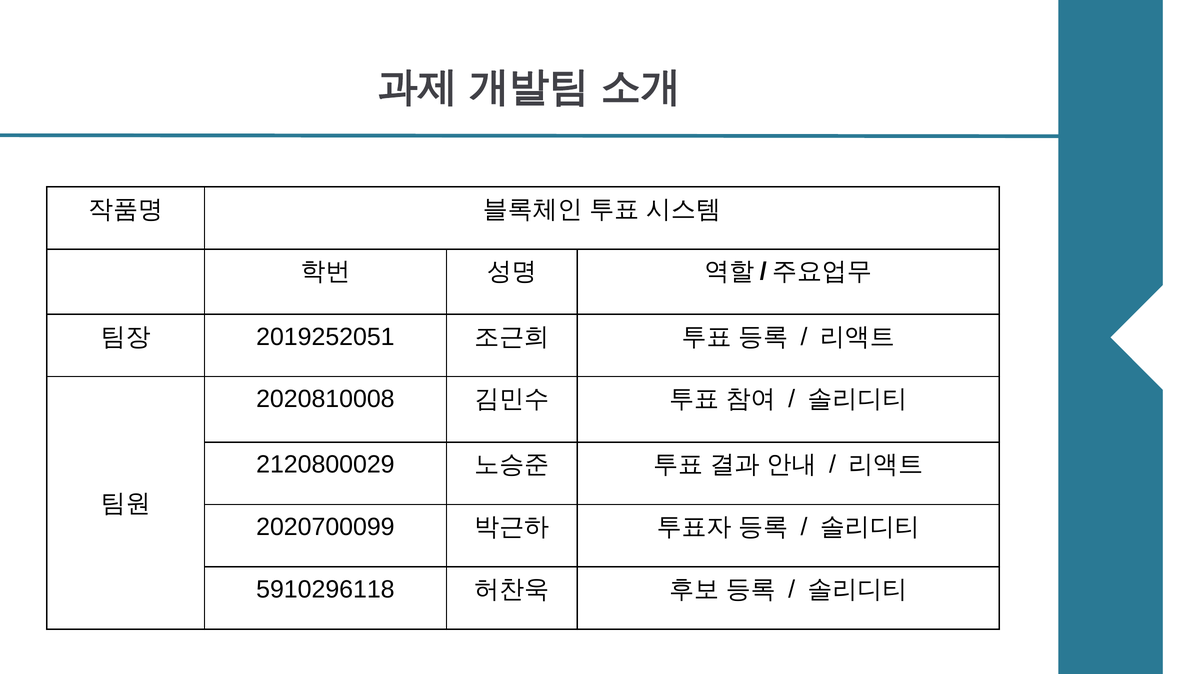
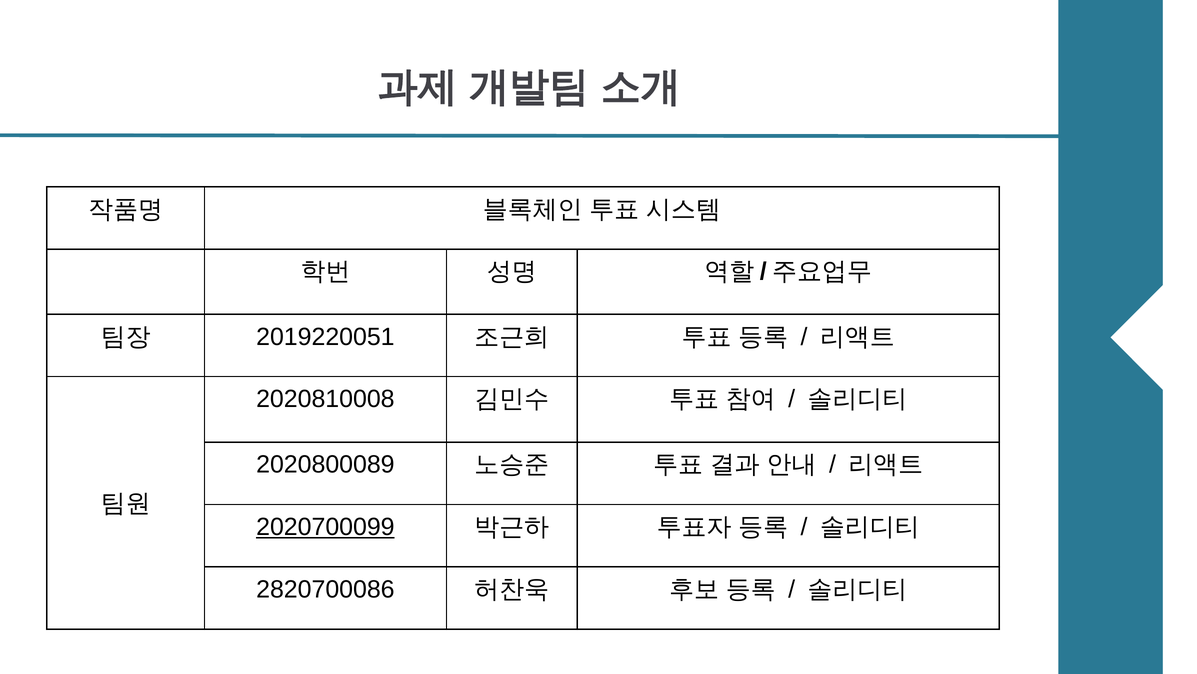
2019252051: 2019252051 -> 2019220051
2120800029: 2120800029 -> 2020800089
2020700099 underline: none -> present
5910296118: 5910296118 -> 2820700086
